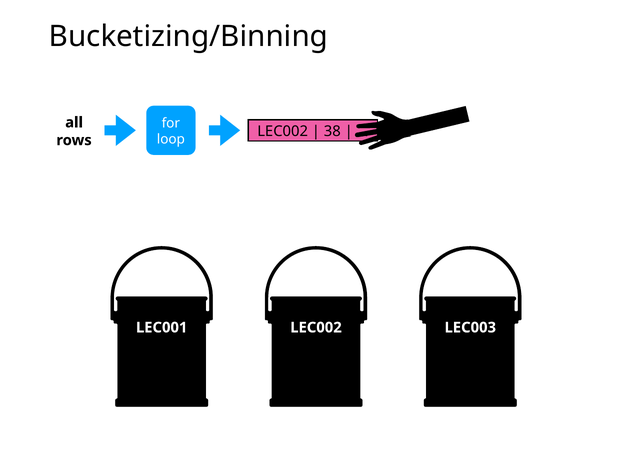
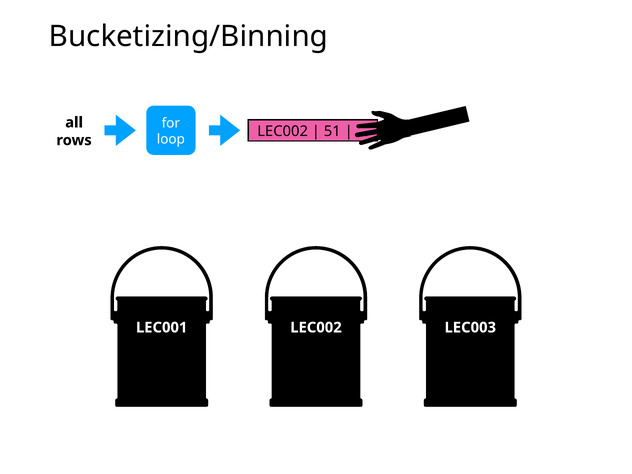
38: 38 -> 51
